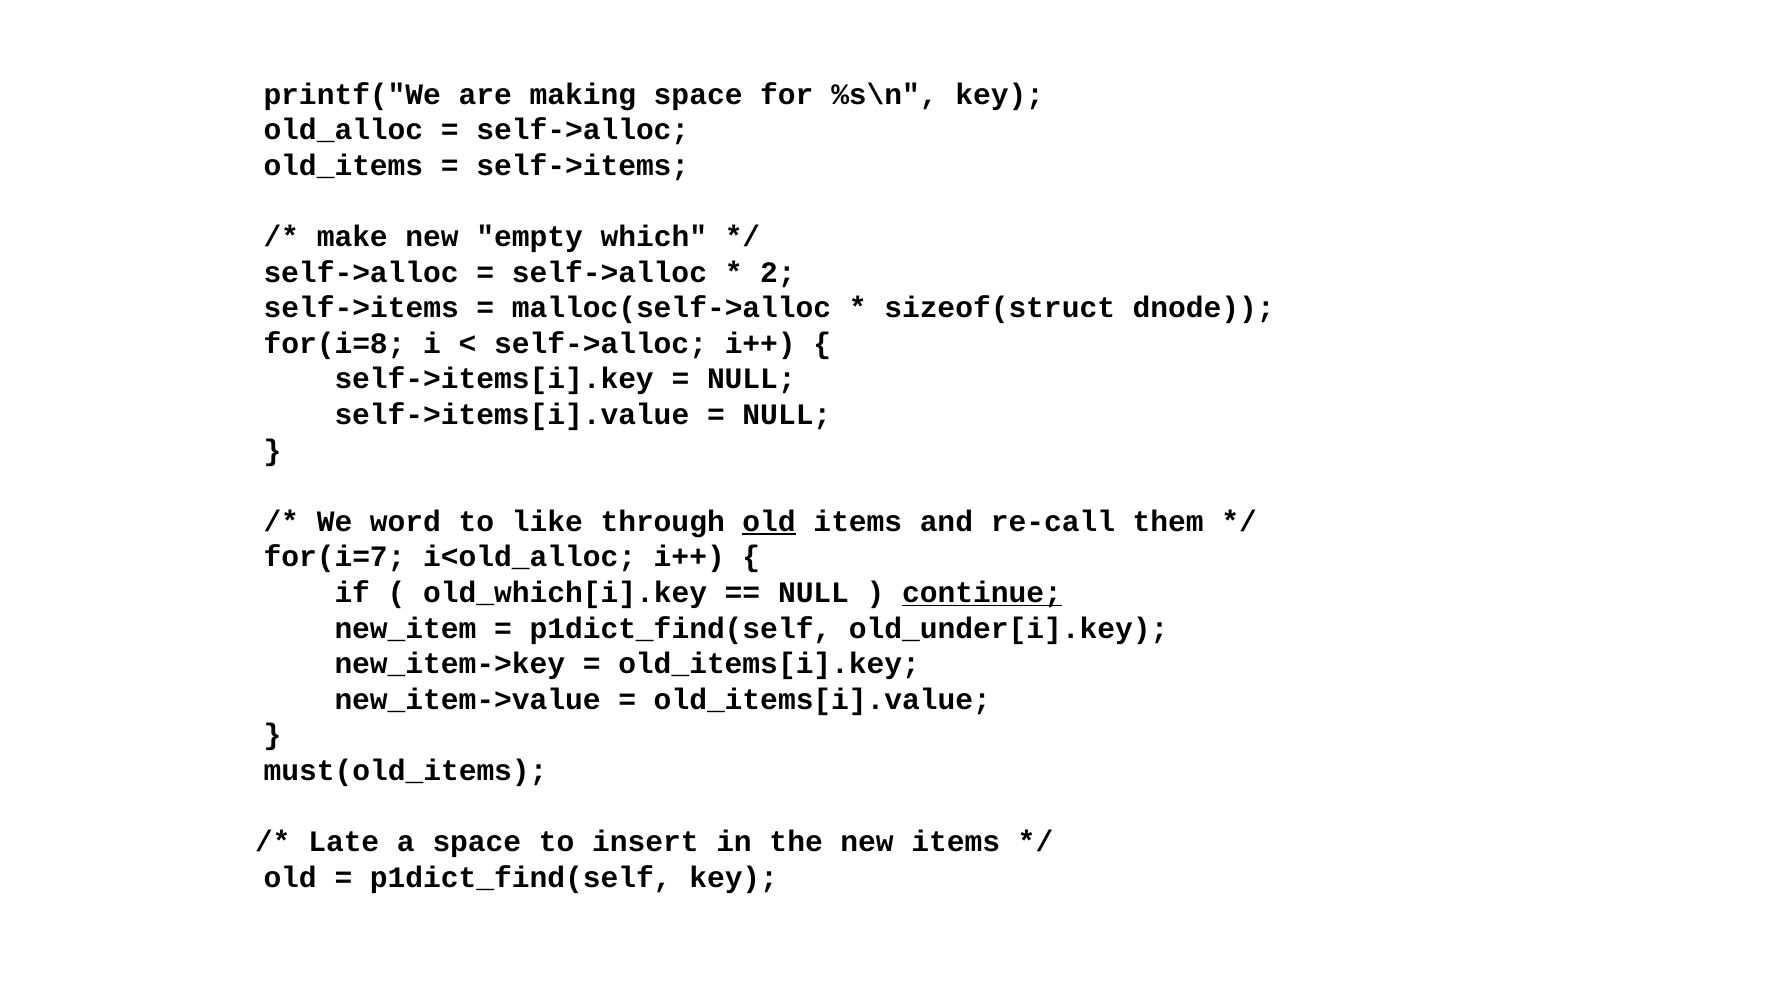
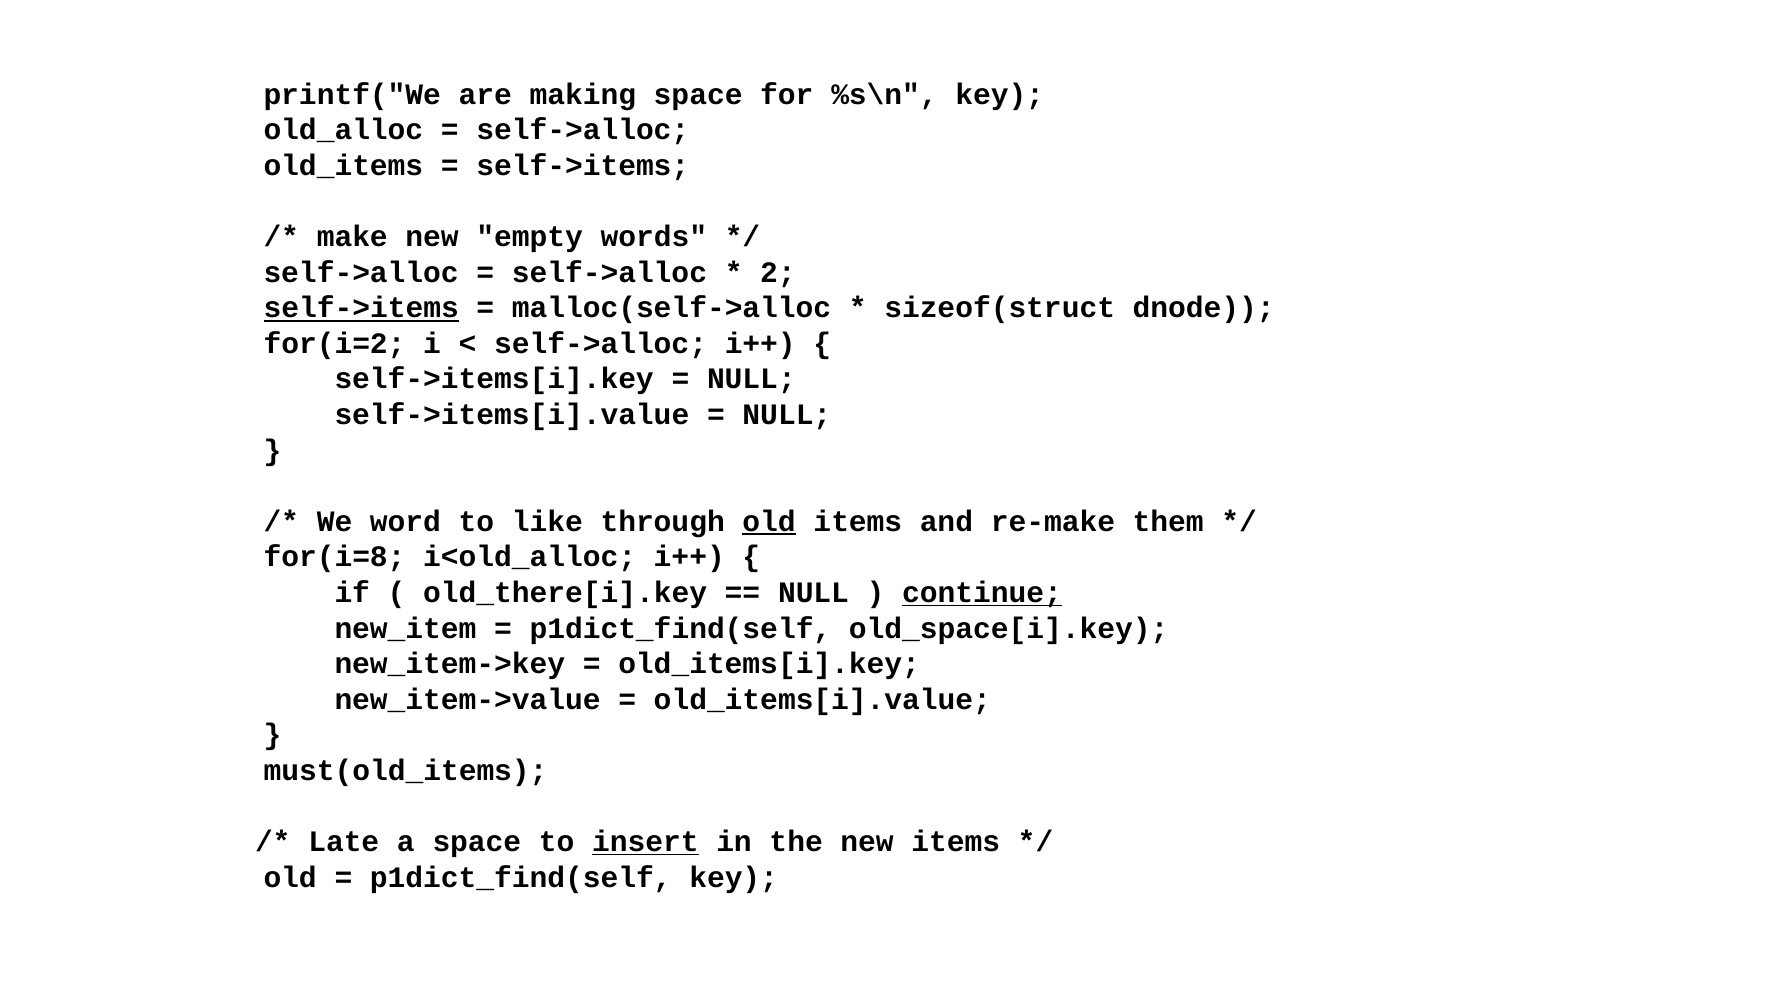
which: which -> words
self->items at (361, 308) underline: none -> present
for(i=8: for(i=8 -> for(i=2
re-call: re-call -> re-make
for(i=7: for(i=7 -> for(i=8
old_which[i].key: old_which[i].key -> old_there[i].key
old_under[i].key: old_under[i].key -> old_space[i].key
insert underline: none -> present
